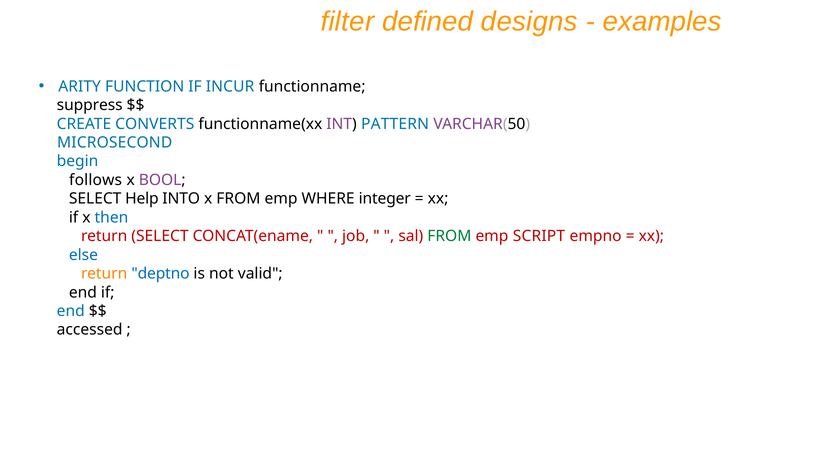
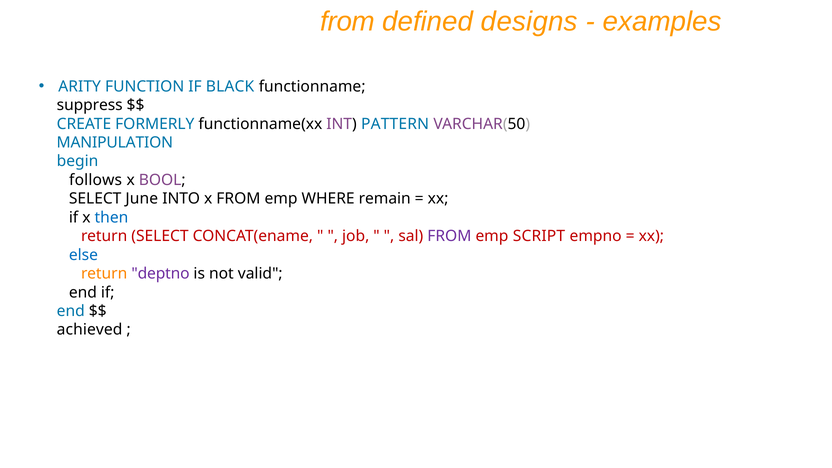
filter at (347, 22): filter -> from
INCUR: INCUR -> BLACK
CONVERTS: CONVERTS -> FORMERLY
MICROSECOND: MICROSECOND -> MANIPULATION
Help: Help -> June
integer: integer -> remain
FROM at (449, 236) colour: green -> purple
deptno colour: blue -> purple
accessed: accessed -> achieved
